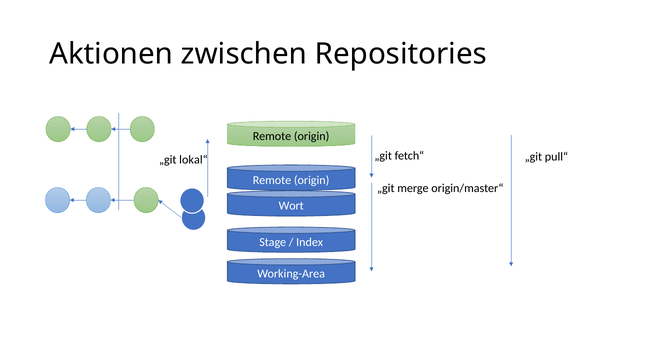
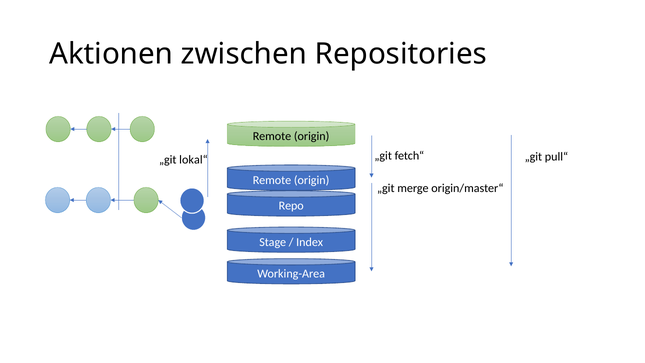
Wort: Wort -> Repo
